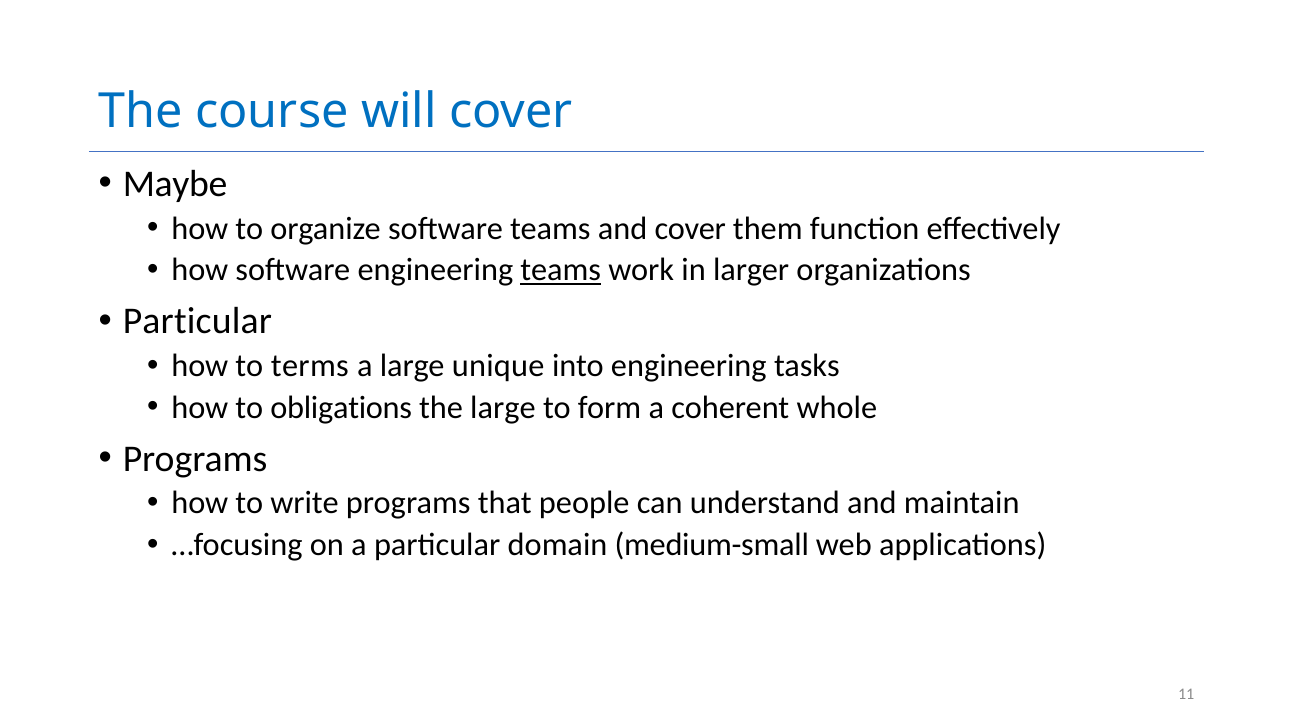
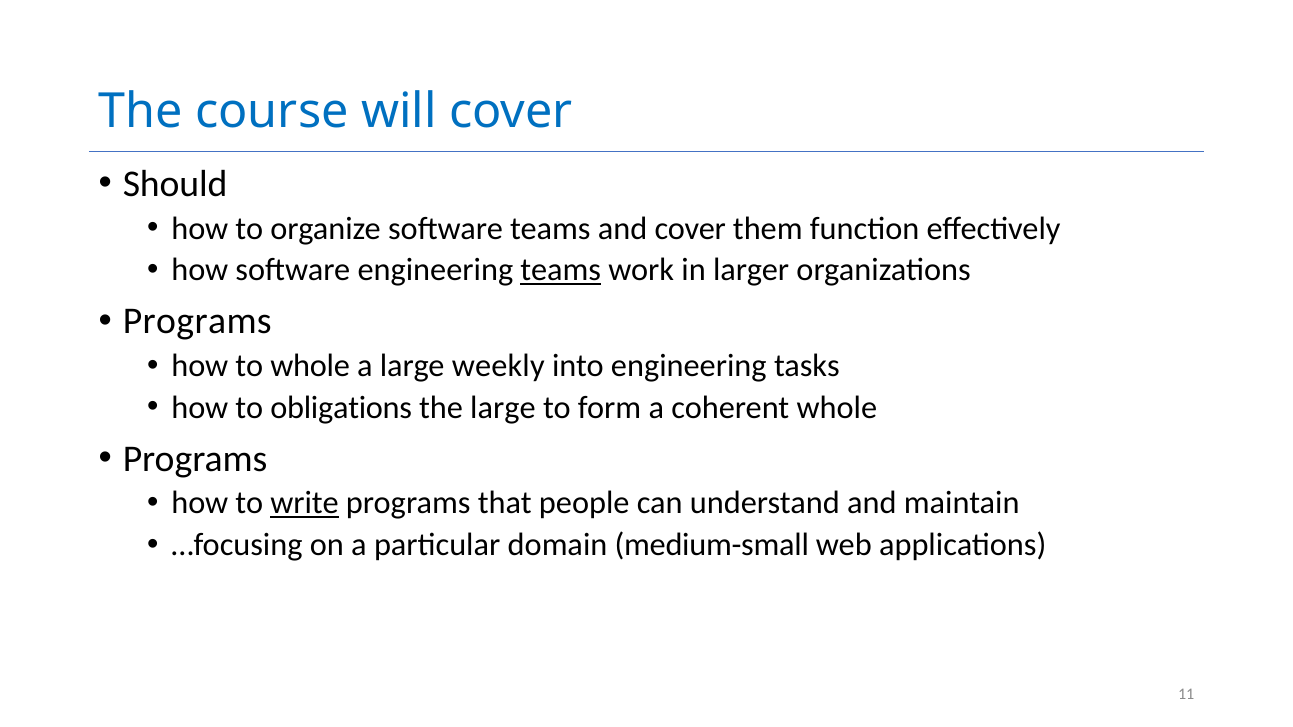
Maybe: Maybe -> Should
Particular at (197, 321): Particular -> Programs
to terms: terms -> whole
unique: unique -> weekly
write underline: none -> present
